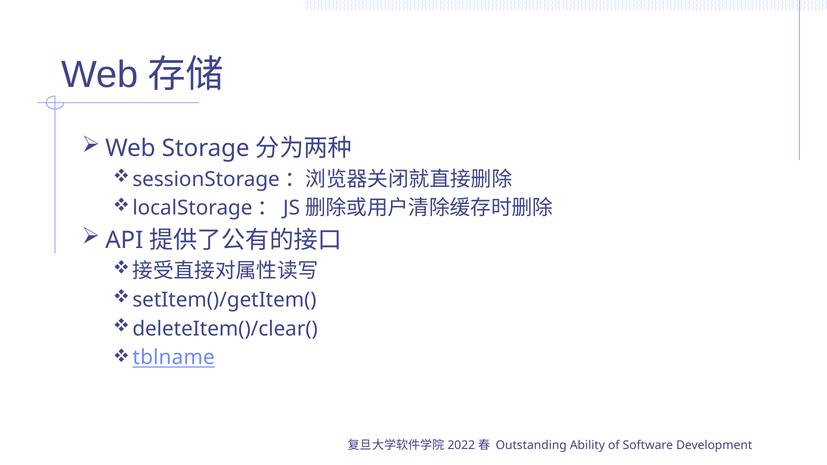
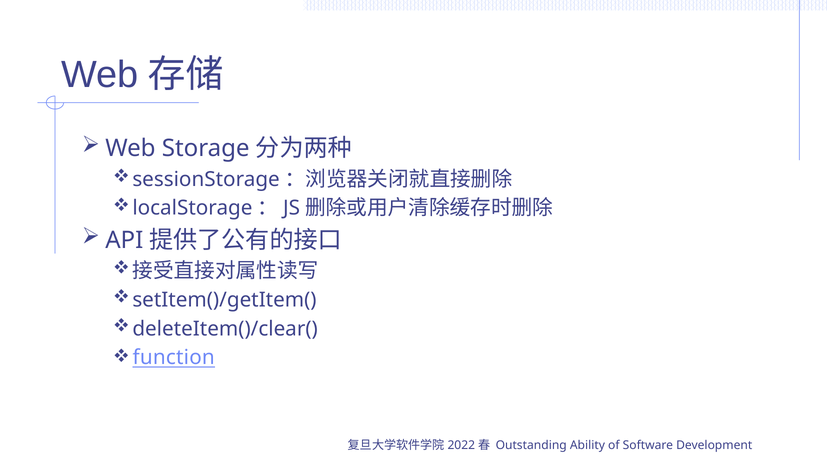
tblname: tblname -> function
